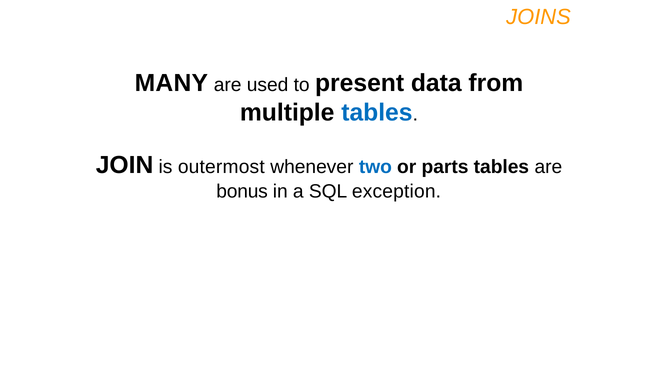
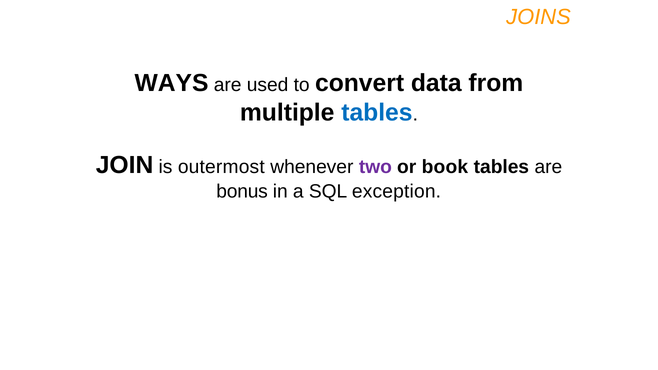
MANY: MANY -> WAYS
present: present -> convert
two colour: blue -> purple
parts: parts -> book
